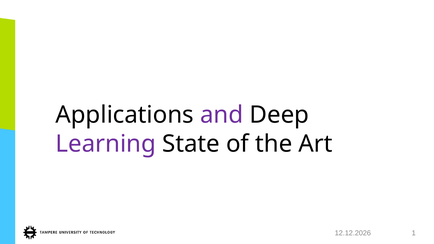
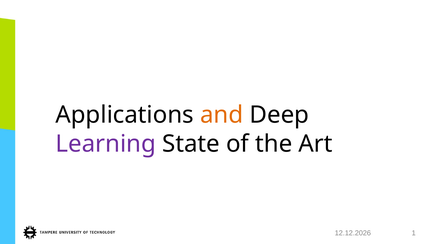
and colour: purple -> orange
